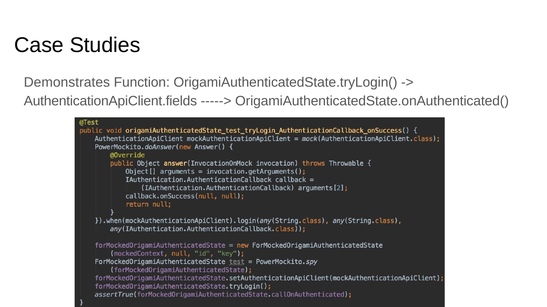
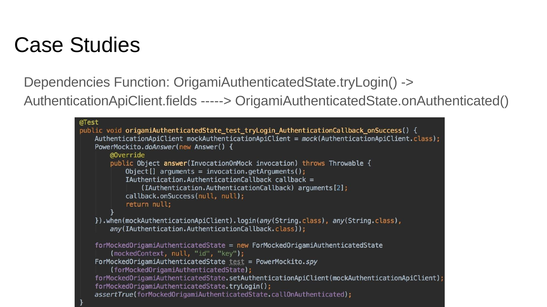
Demonstrates: Demonstrates -> Dependencies
